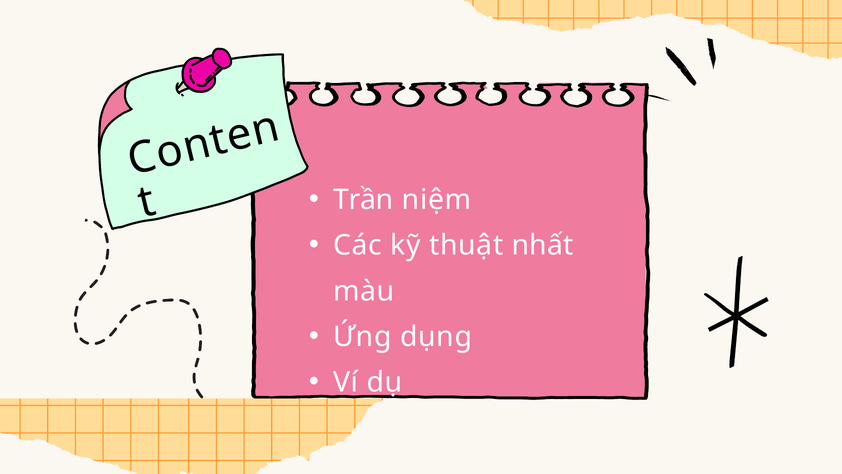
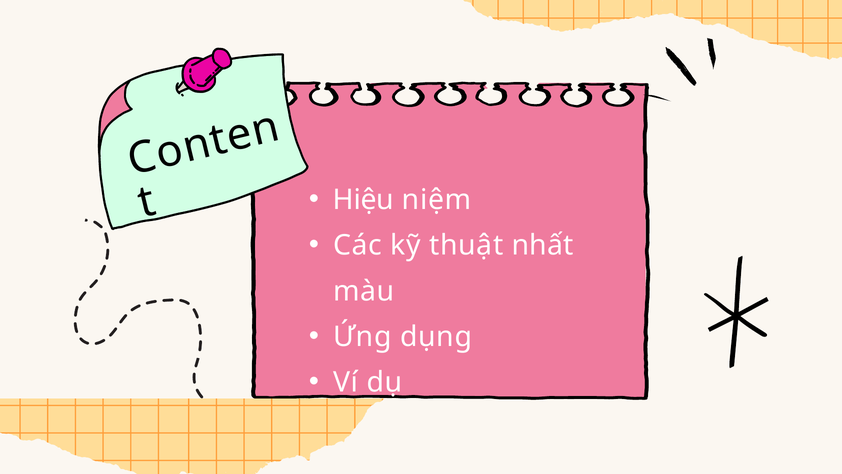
Trần: Trần -> Hiệu
